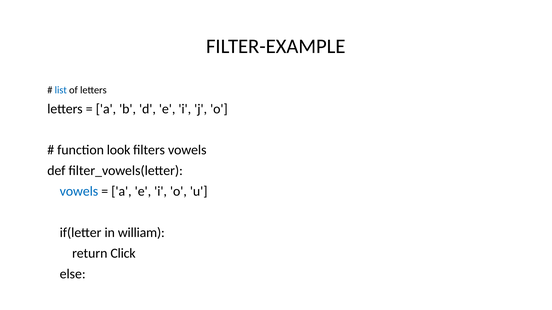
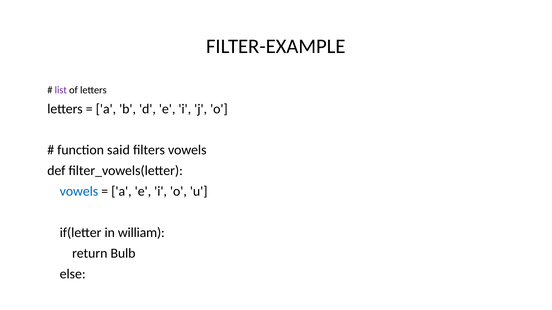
list colour: blue -> purple
look: look -> said
Click: Click -> Bulb
